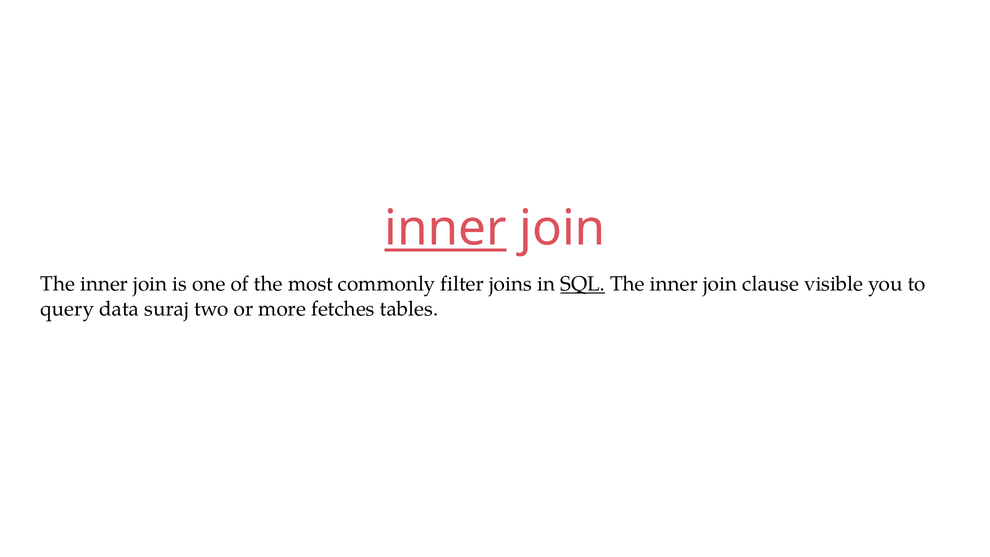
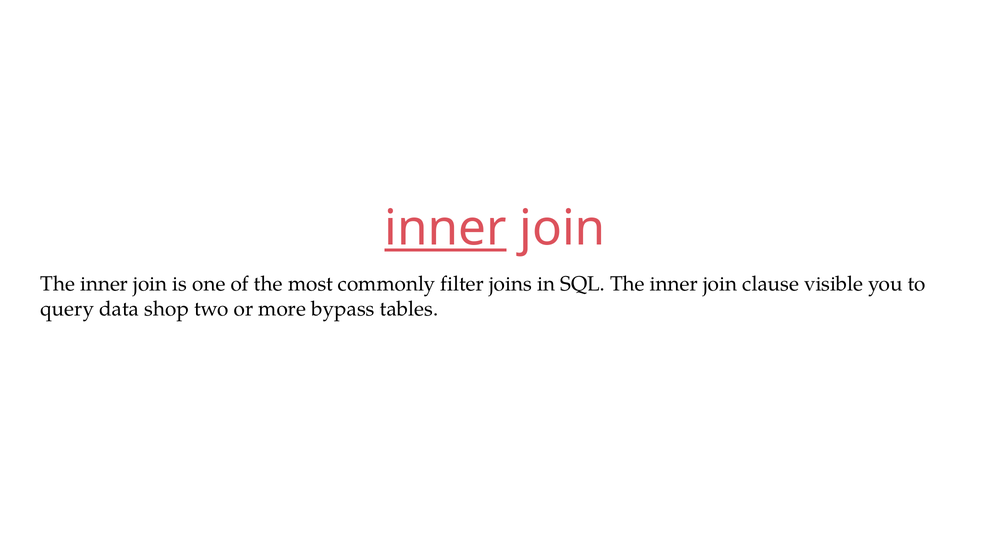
SQL underline: present -> none
suraj: suraj -> shop
fetches: fetches -> bypass
